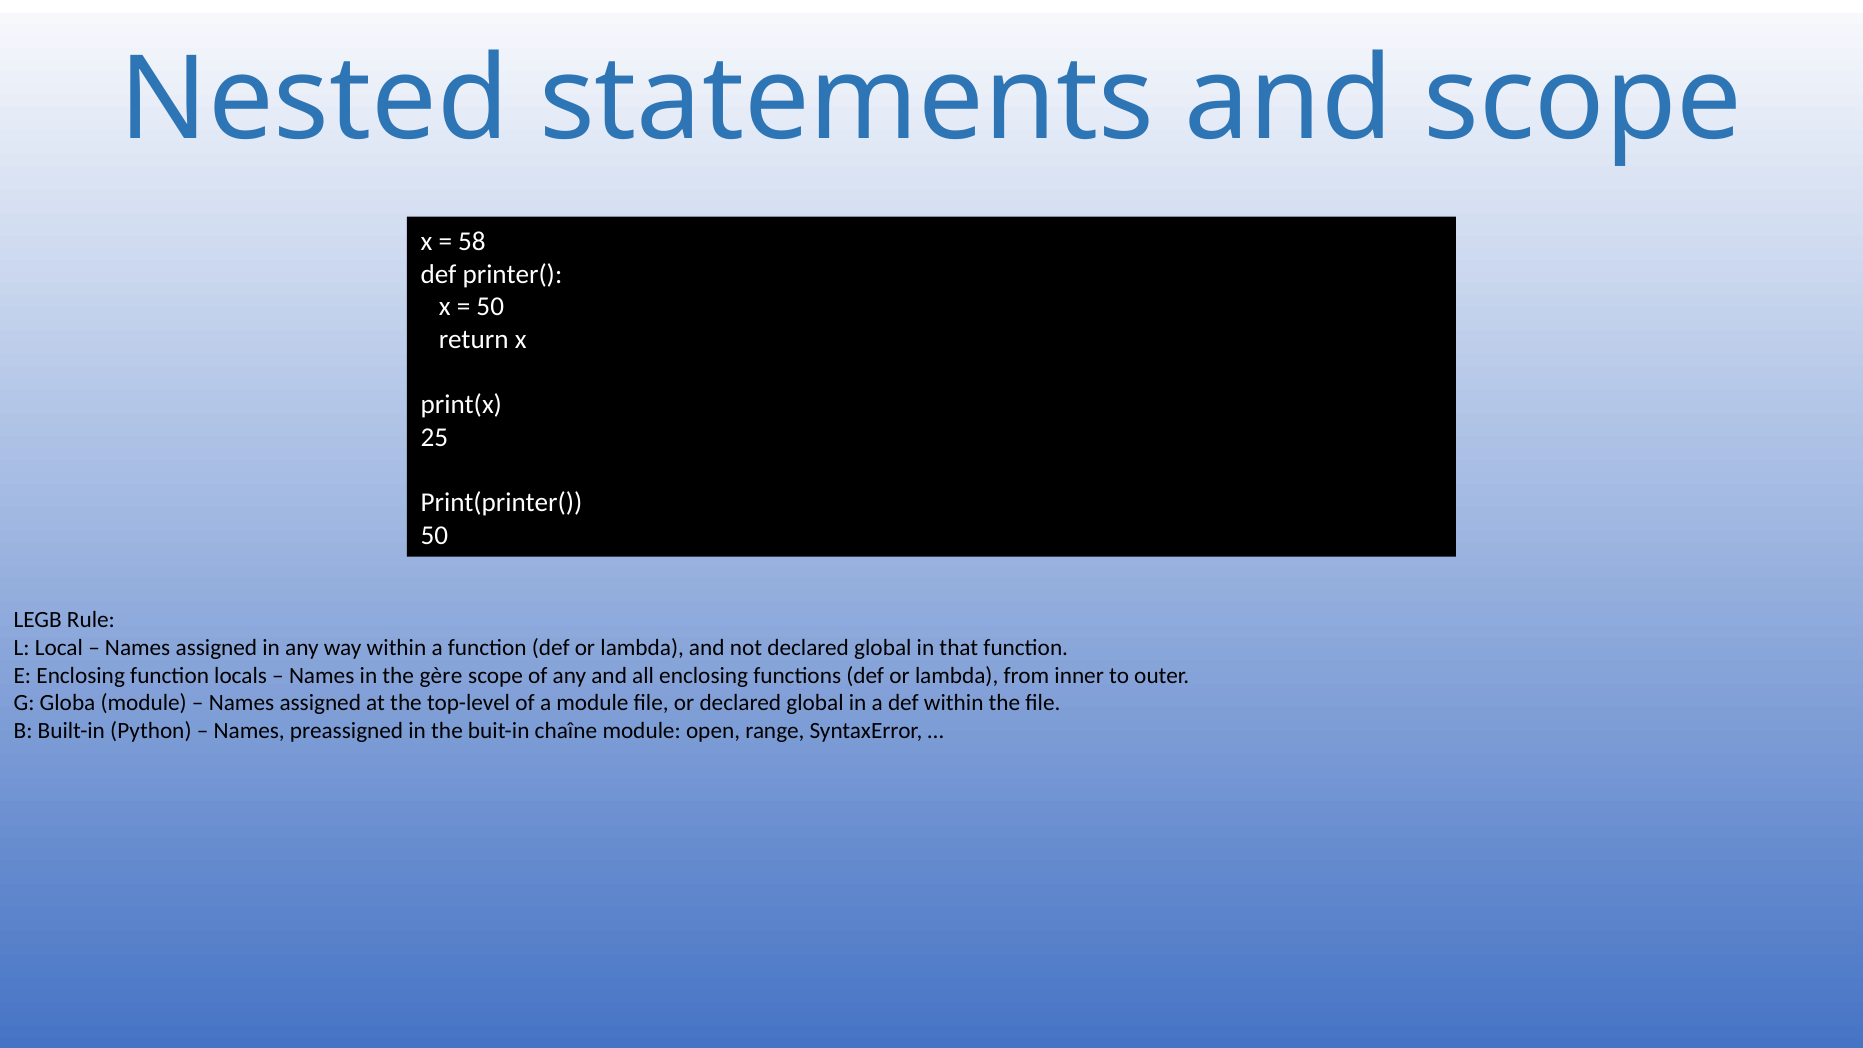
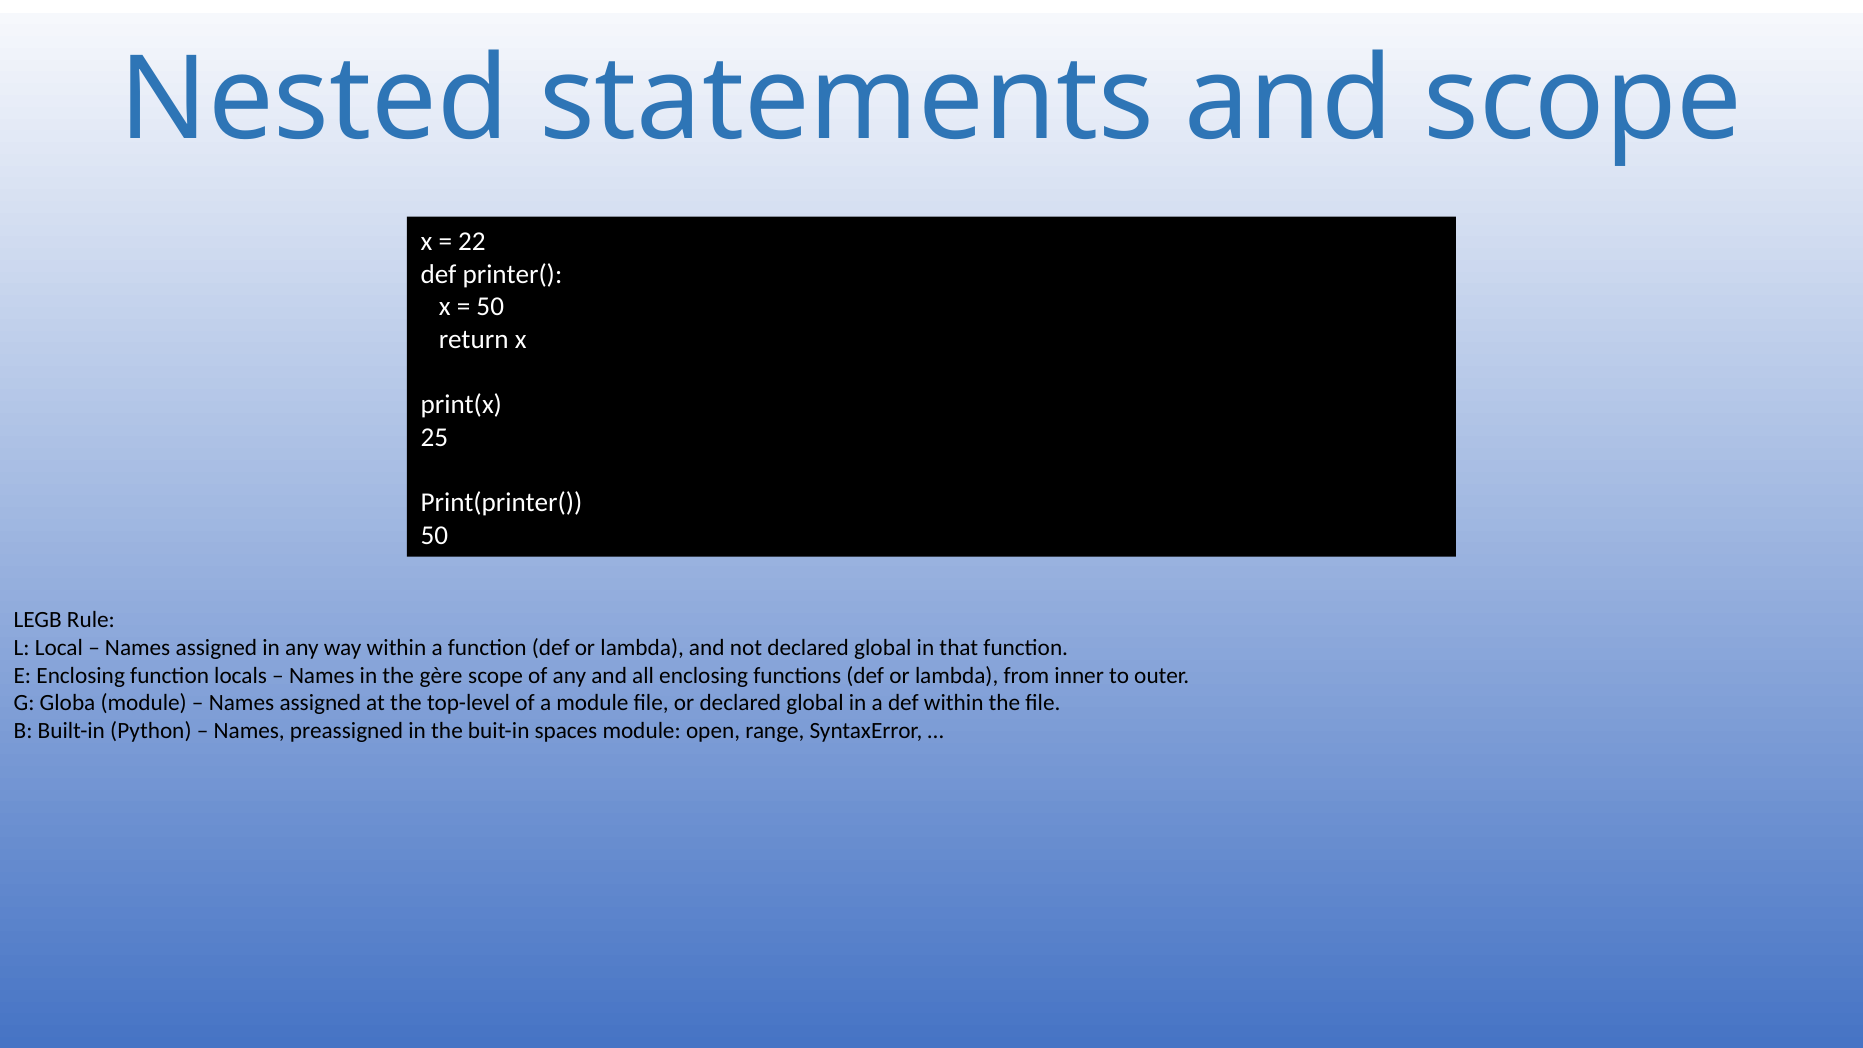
58: 58 -> 22
chaîne: chaîne -> spaces
